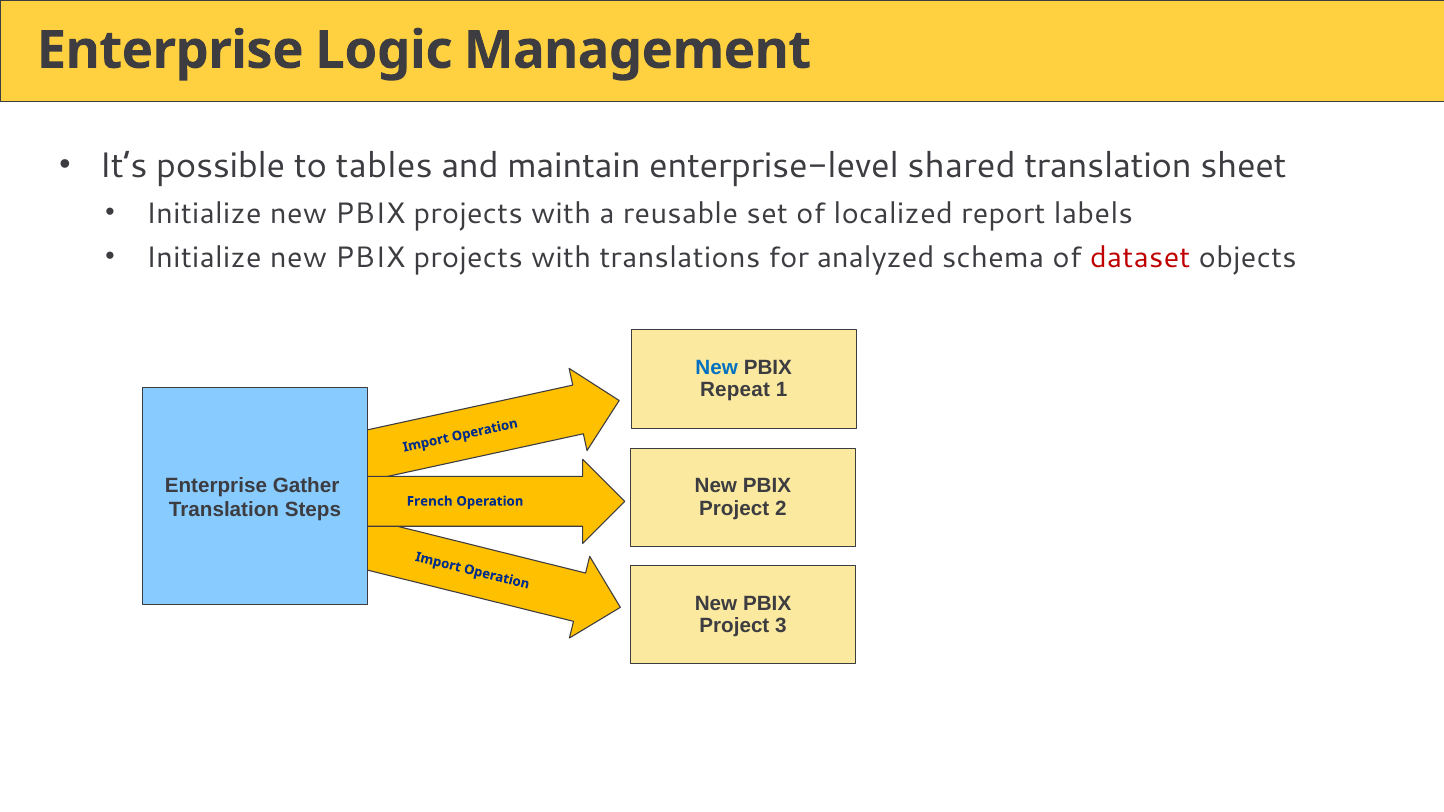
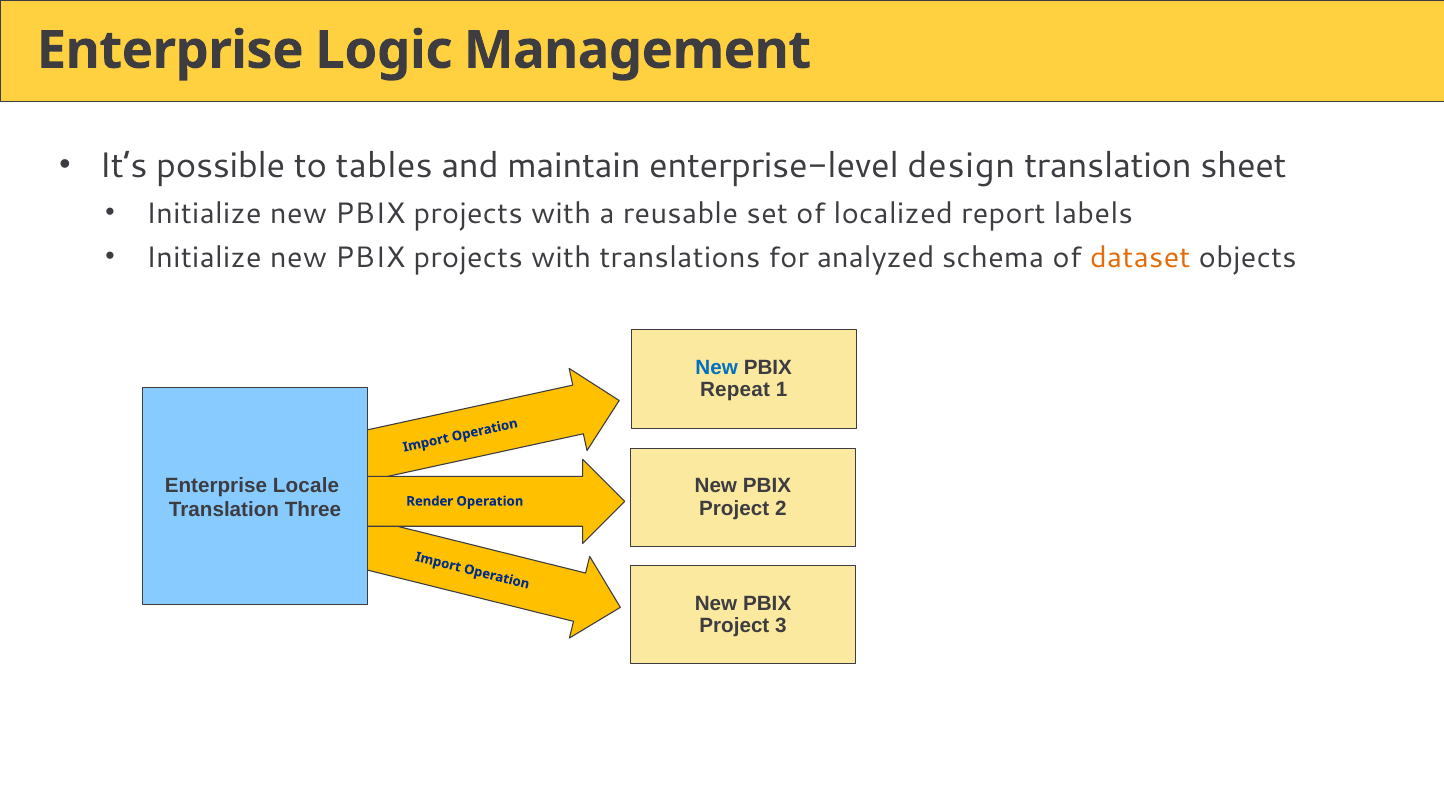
shared: shared -> design
dataset colour: red -> orange
Gather: Gather -> Locale
French: French -> Render
Steps: Steps -> Three
